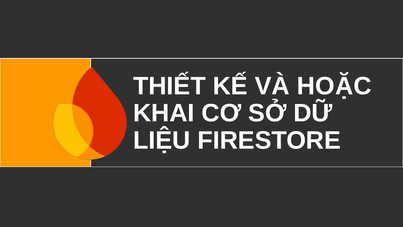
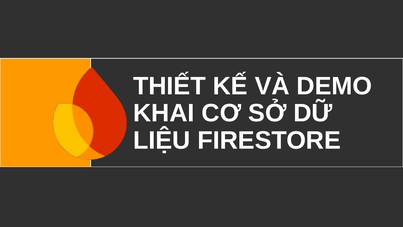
HOẶC: HOẶC -> DEMO
